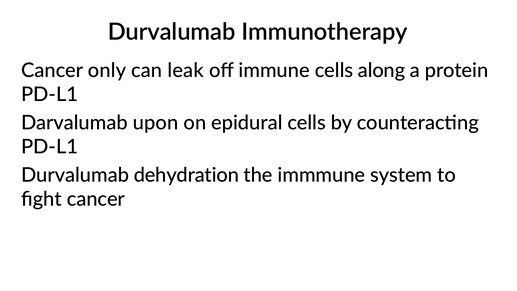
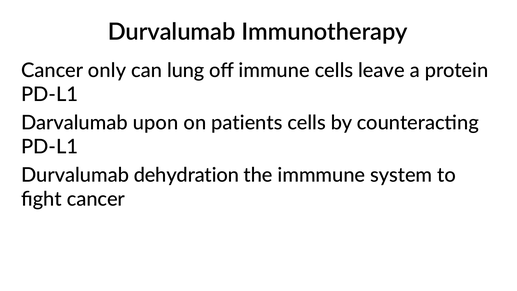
leak: leak -> lung
along: along -> leave
epidural: epidural -> patients
